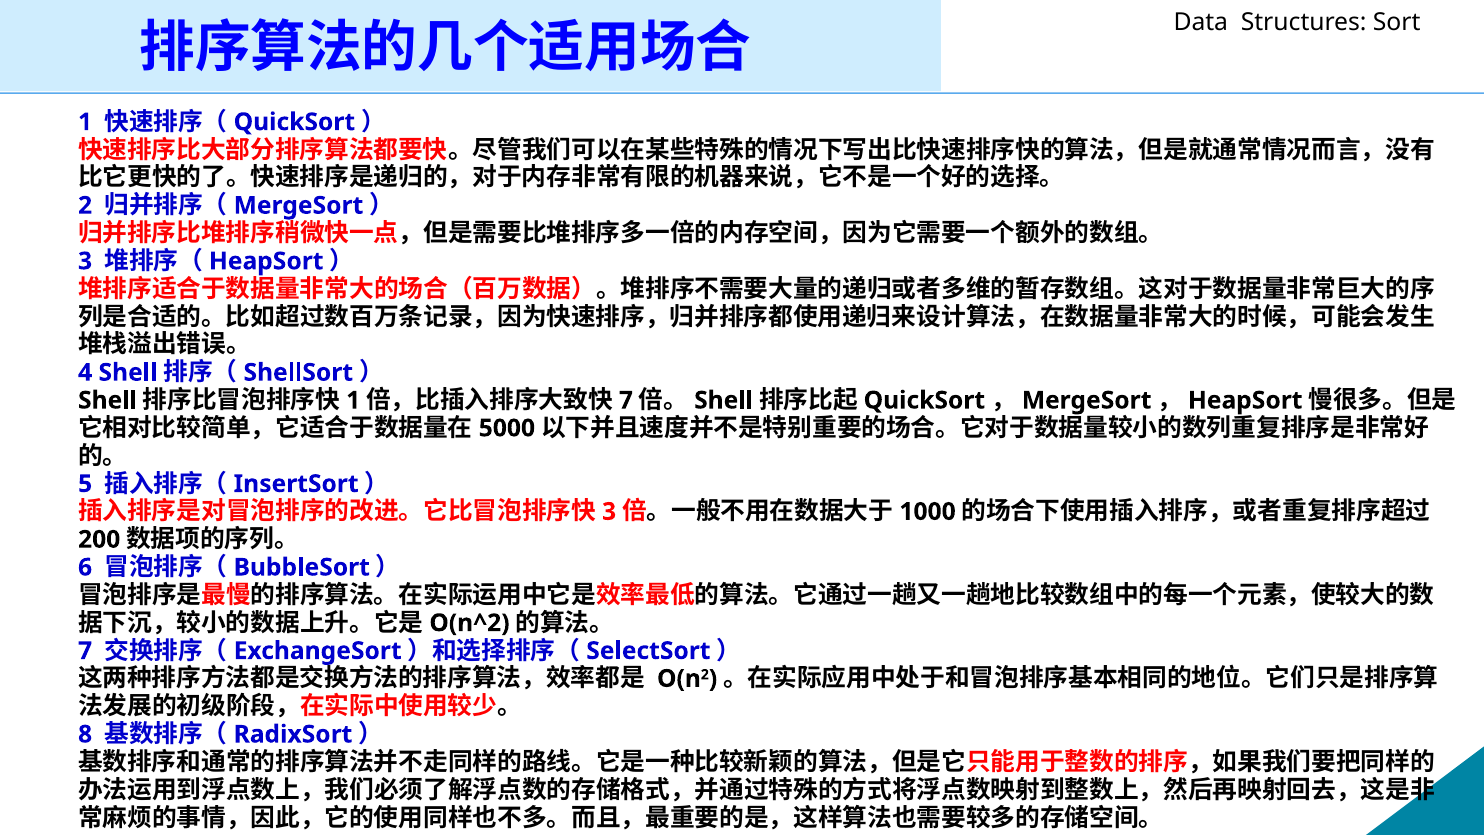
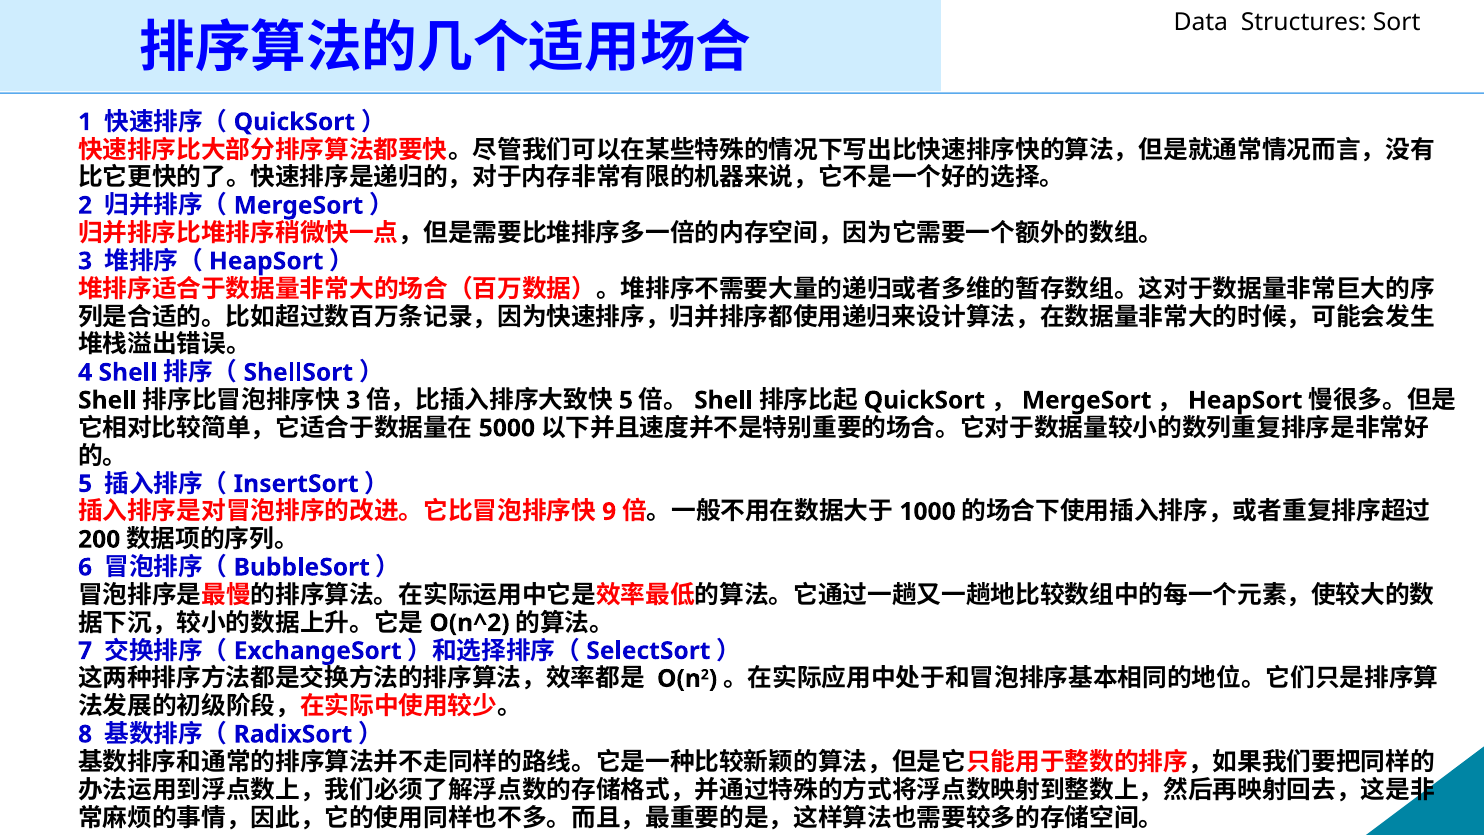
1 at (353, 400): 1 -> 3
7 at (626, 400): 7 -> 5
3 at (609, 512): 3 -> 9
